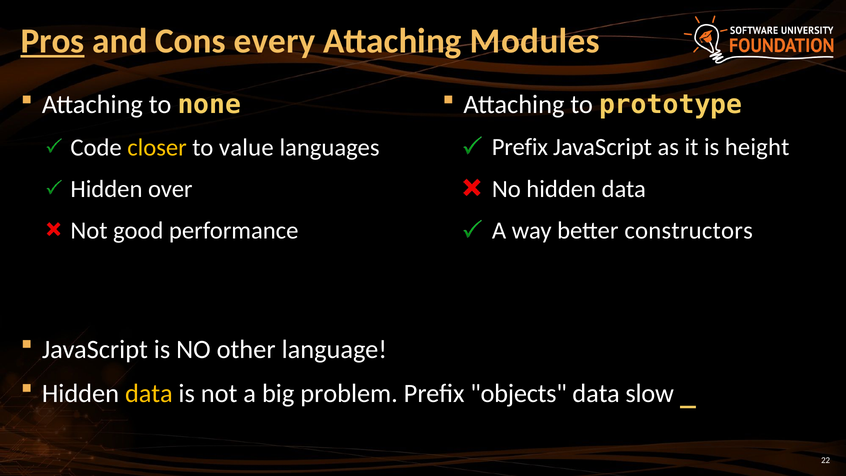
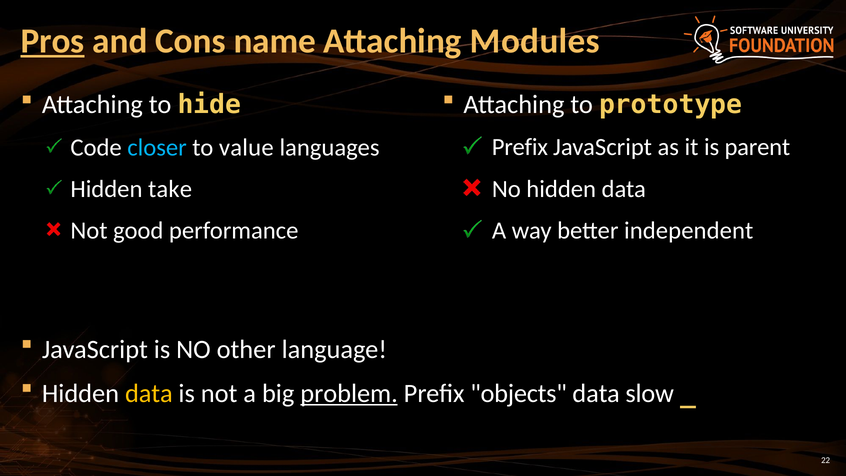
every: every -> name
none: none -> hide
closer colour: yellow -> light blue
height: height -> parent
over: over -> take
constructors: constructors -> independent
problem underline: none -> present
